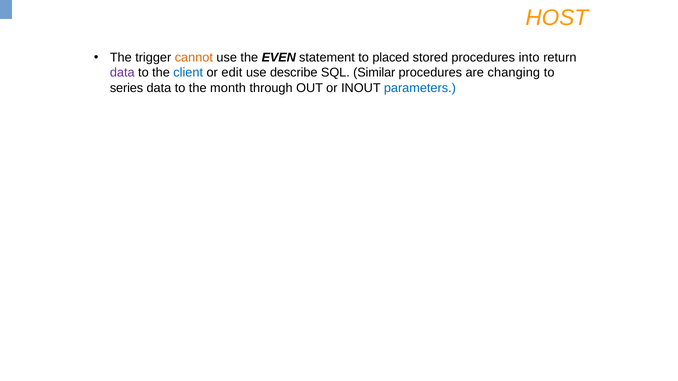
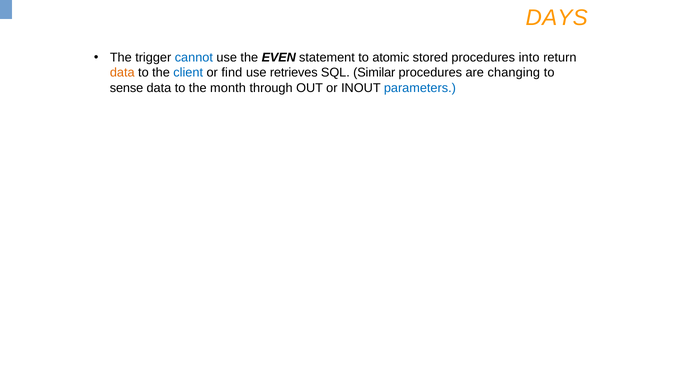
HOST: HOST -> DAYS
cannot colour: orange -> blue
placed: placed -> atomic
data at (122, 73) colour: purple -> orange
edit: edit -> find
describe: describe -> retrieves
series: series -> sense
